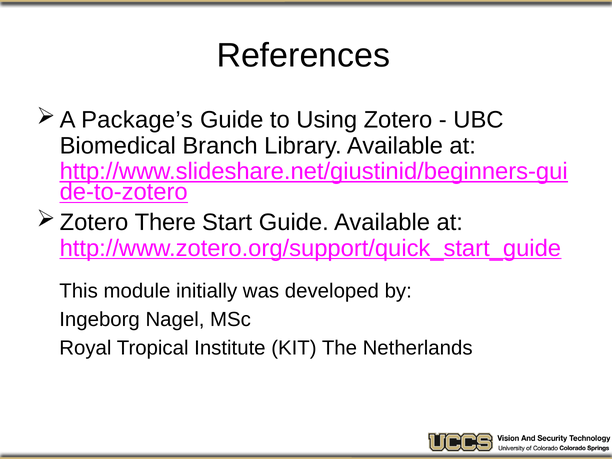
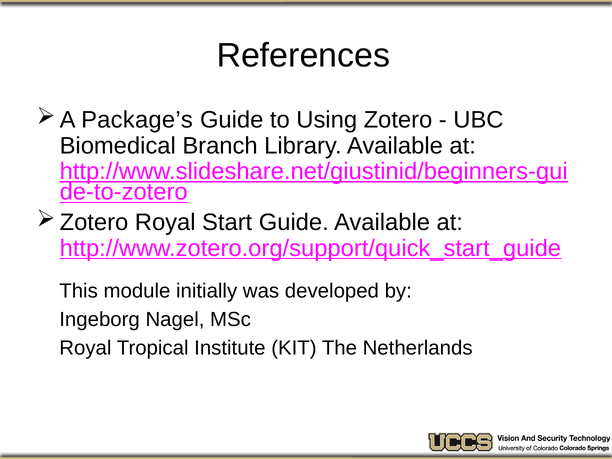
There at (165, 222): There -> Royal
